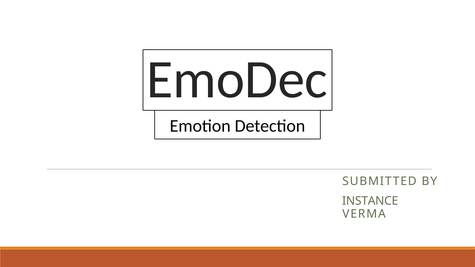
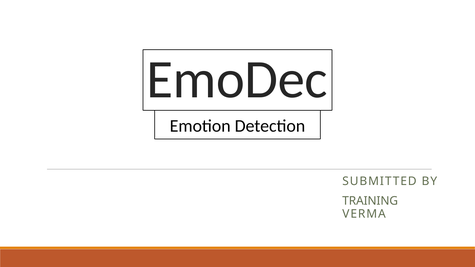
INSTANCE: INSTANCE -> TRAINING
